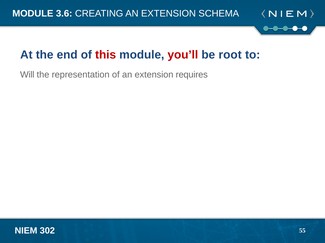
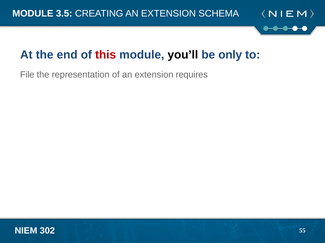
3.6: 3.6 -> 3.5
you’ll colour: red -> black
root: root -> only
Will: Will -> File
